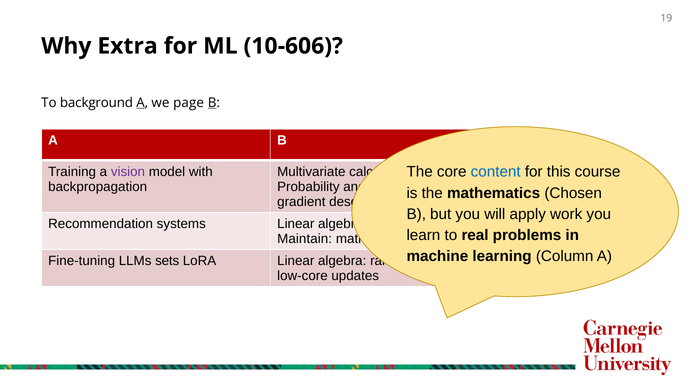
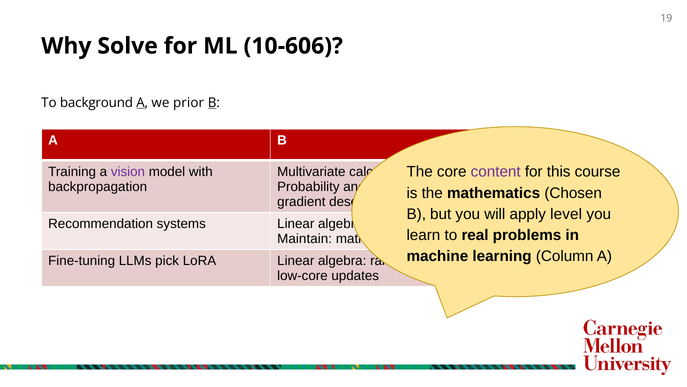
Extra: Extra -> Solve
page: page -> prior
content colour: blue -> purple
work: work -> level
sets: sets -> pick
